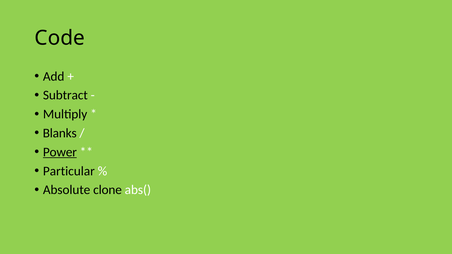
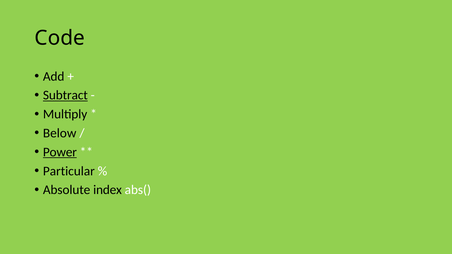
Subtract underline: none -> present
Blanks: Blanks -> Below
clone: clone -> index
